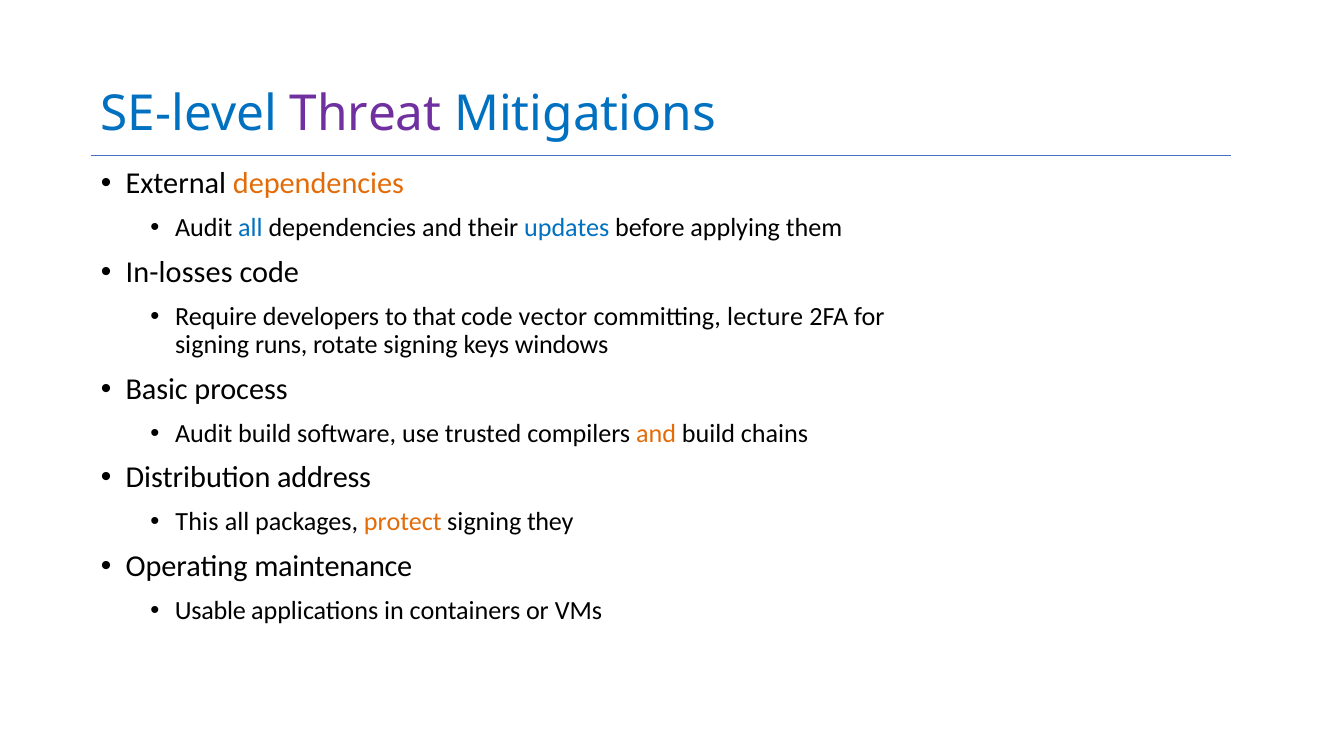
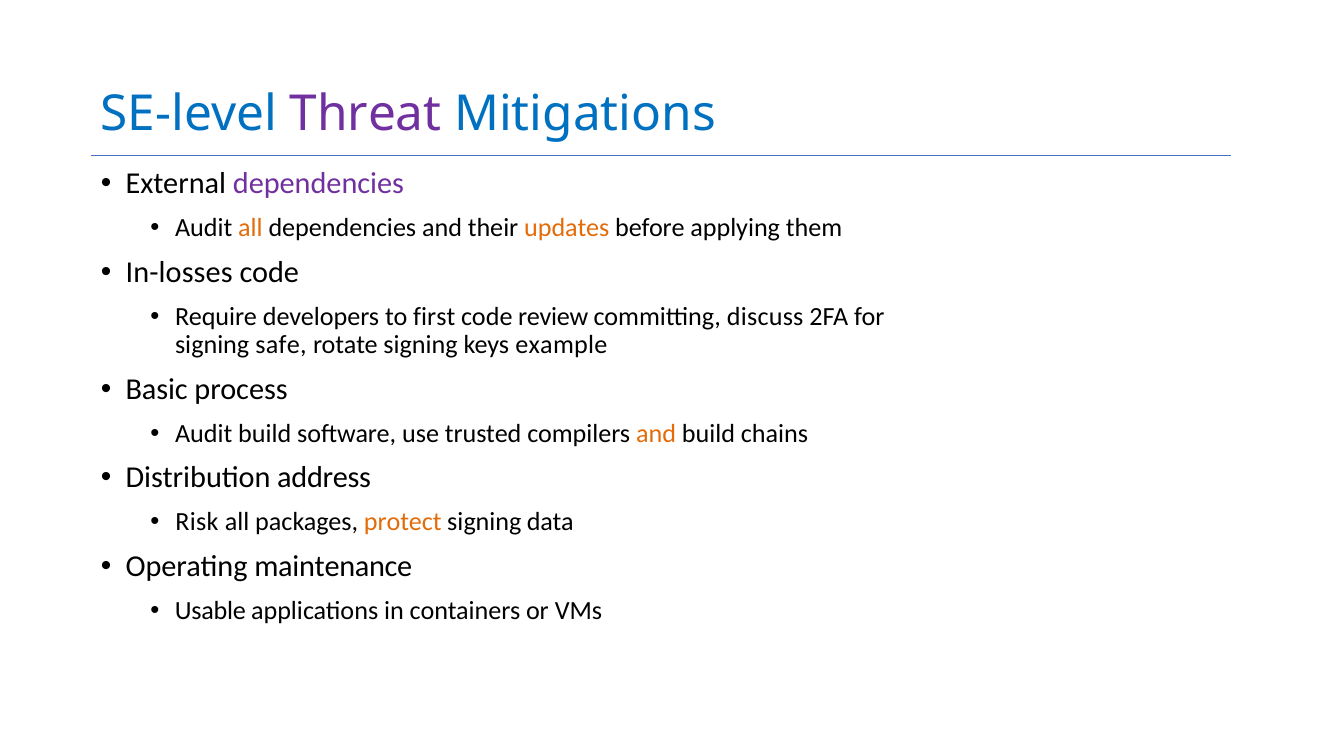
dependencies at (318, 184) colour: orange -> purple
all at (250, 228) colour: blue -> orange
updates colour: blue -> orange
that: that -> first
vector: vector -> review
lecture: lecture -> discuss
runs: runs -> safe
windows: windows -> example
This: This -> Risk
they: they -> data
